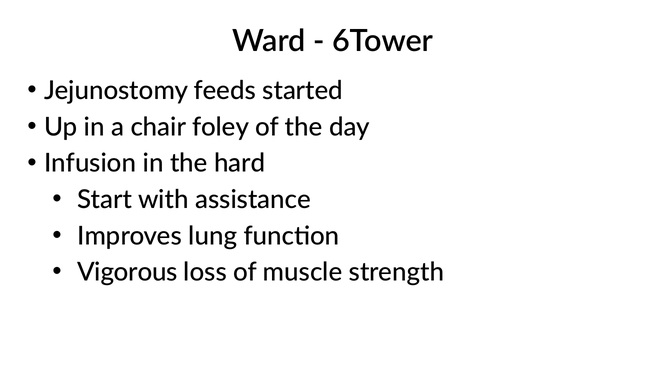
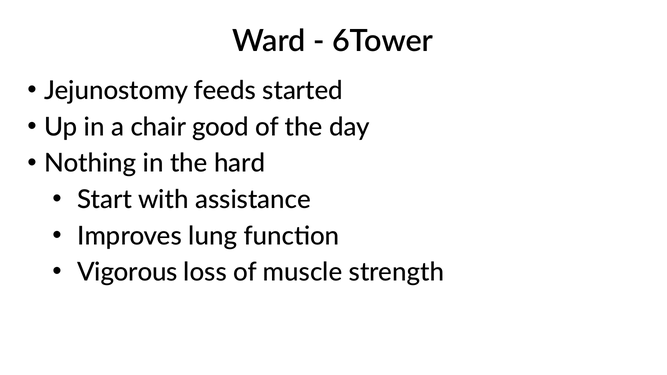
foley: foley -> good
Infusion: Infusion -> Nothing
